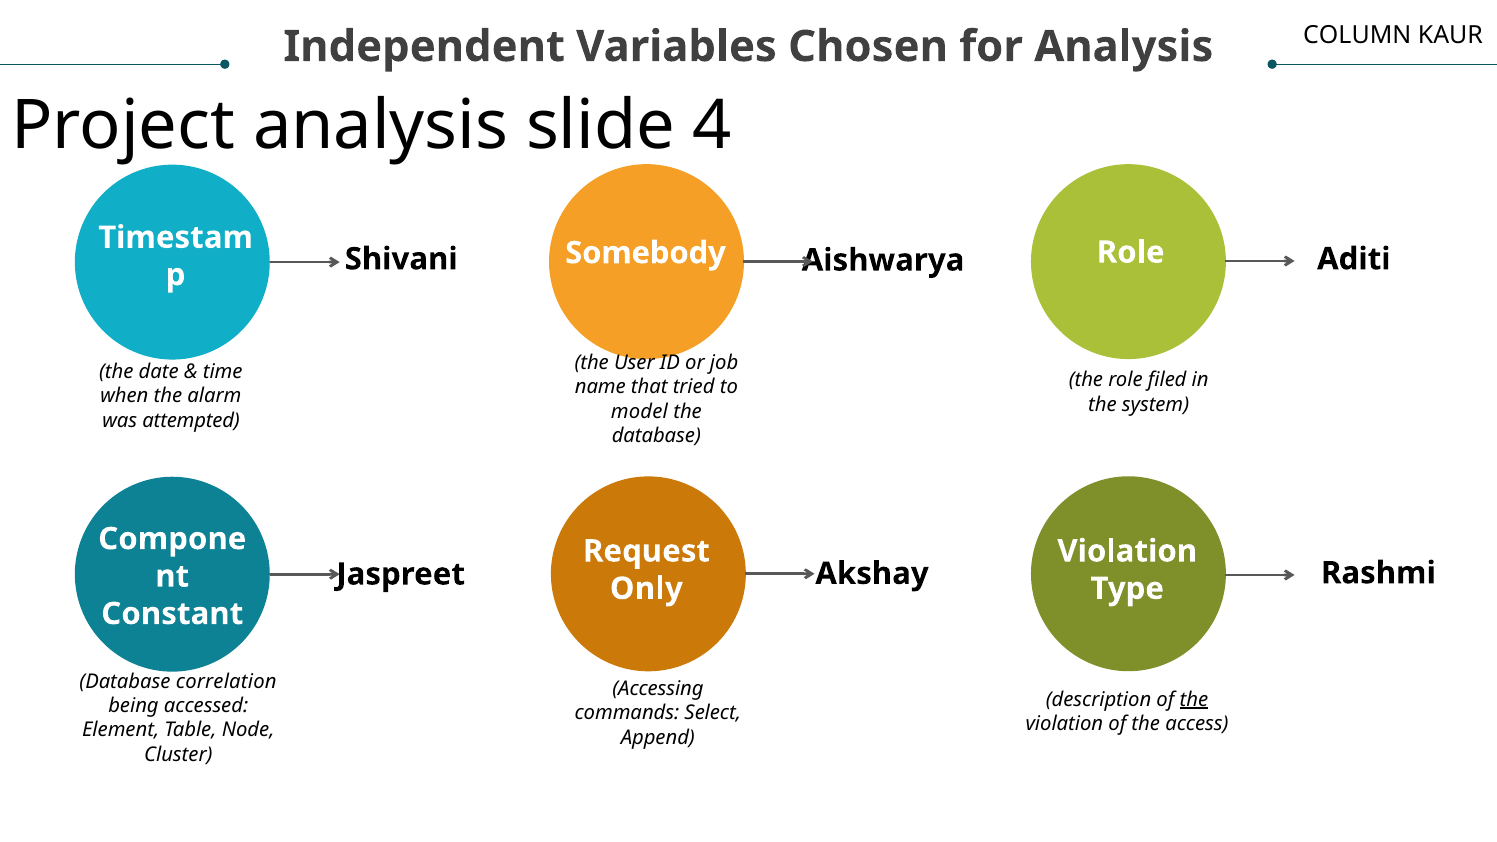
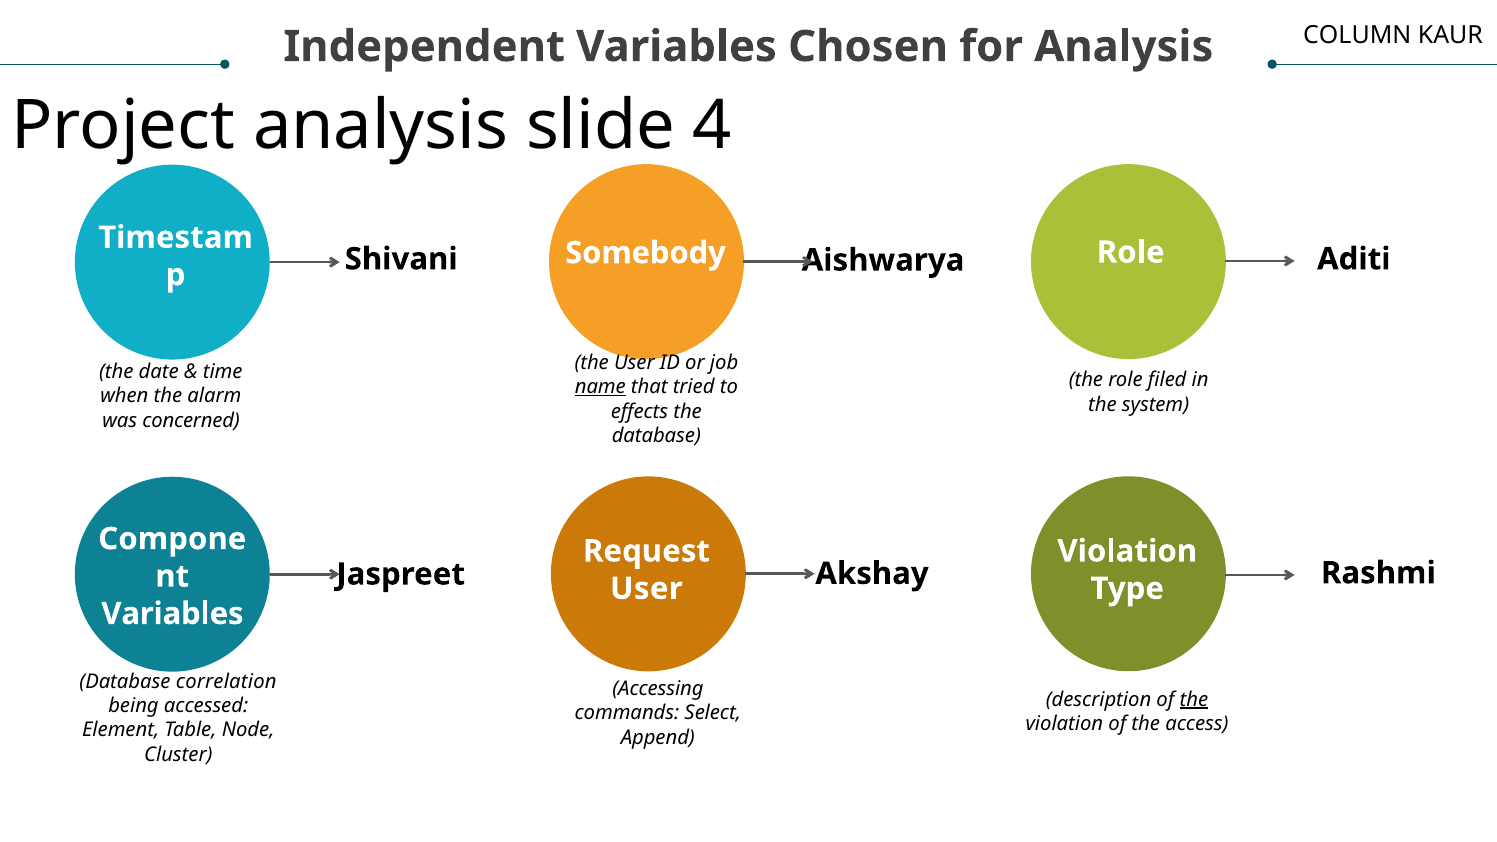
name underline: none -> present
model: model -> effects
attempted: attempted -> concerned
Only at (646, 589): Only -> User
Constant at (172, 614): Constant -> Variables
